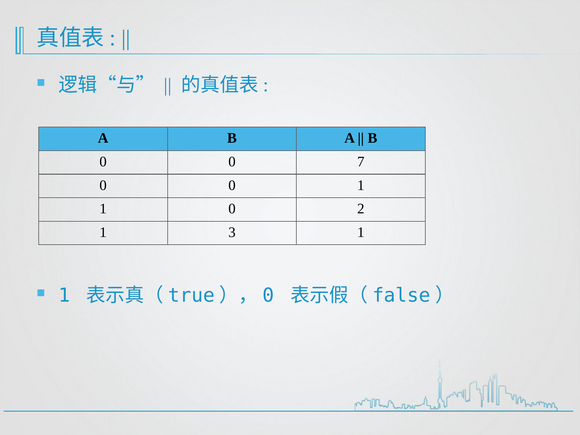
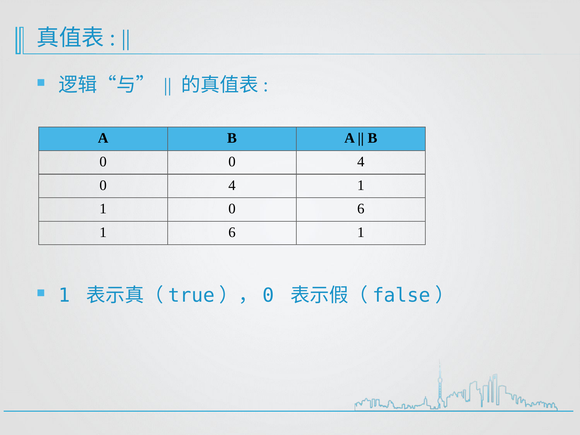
0 0 7: 7 -> 4
0 at (232, 185): 0 -> 4
0 2: 2 -> 6
1 3: 3 -> 6
